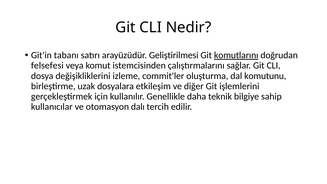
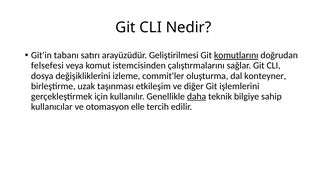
komutunu: komutunu -> konteyner
dosyalara: dosyalara -> taşınması
daha underline: none -> present
dalı: dalı -> elle
